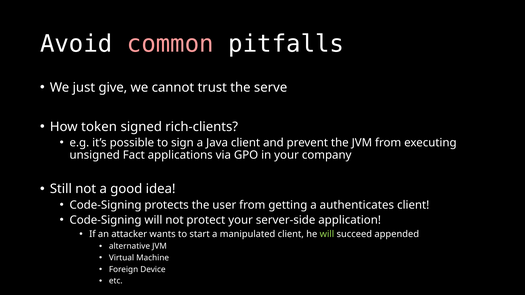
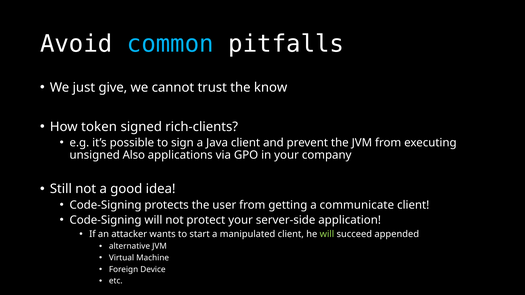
common colour: pink -> light blue
serve: serve -> know
Fact: Fact -> Also
authenticates: authenticates -> communicate
